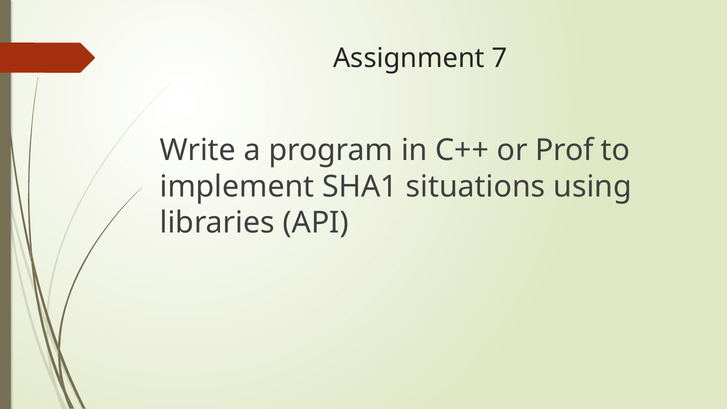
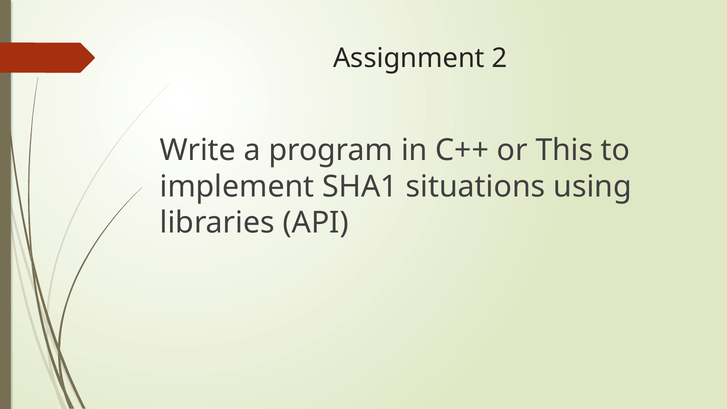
7: 7 -> 2
Prof: Prof -> This
